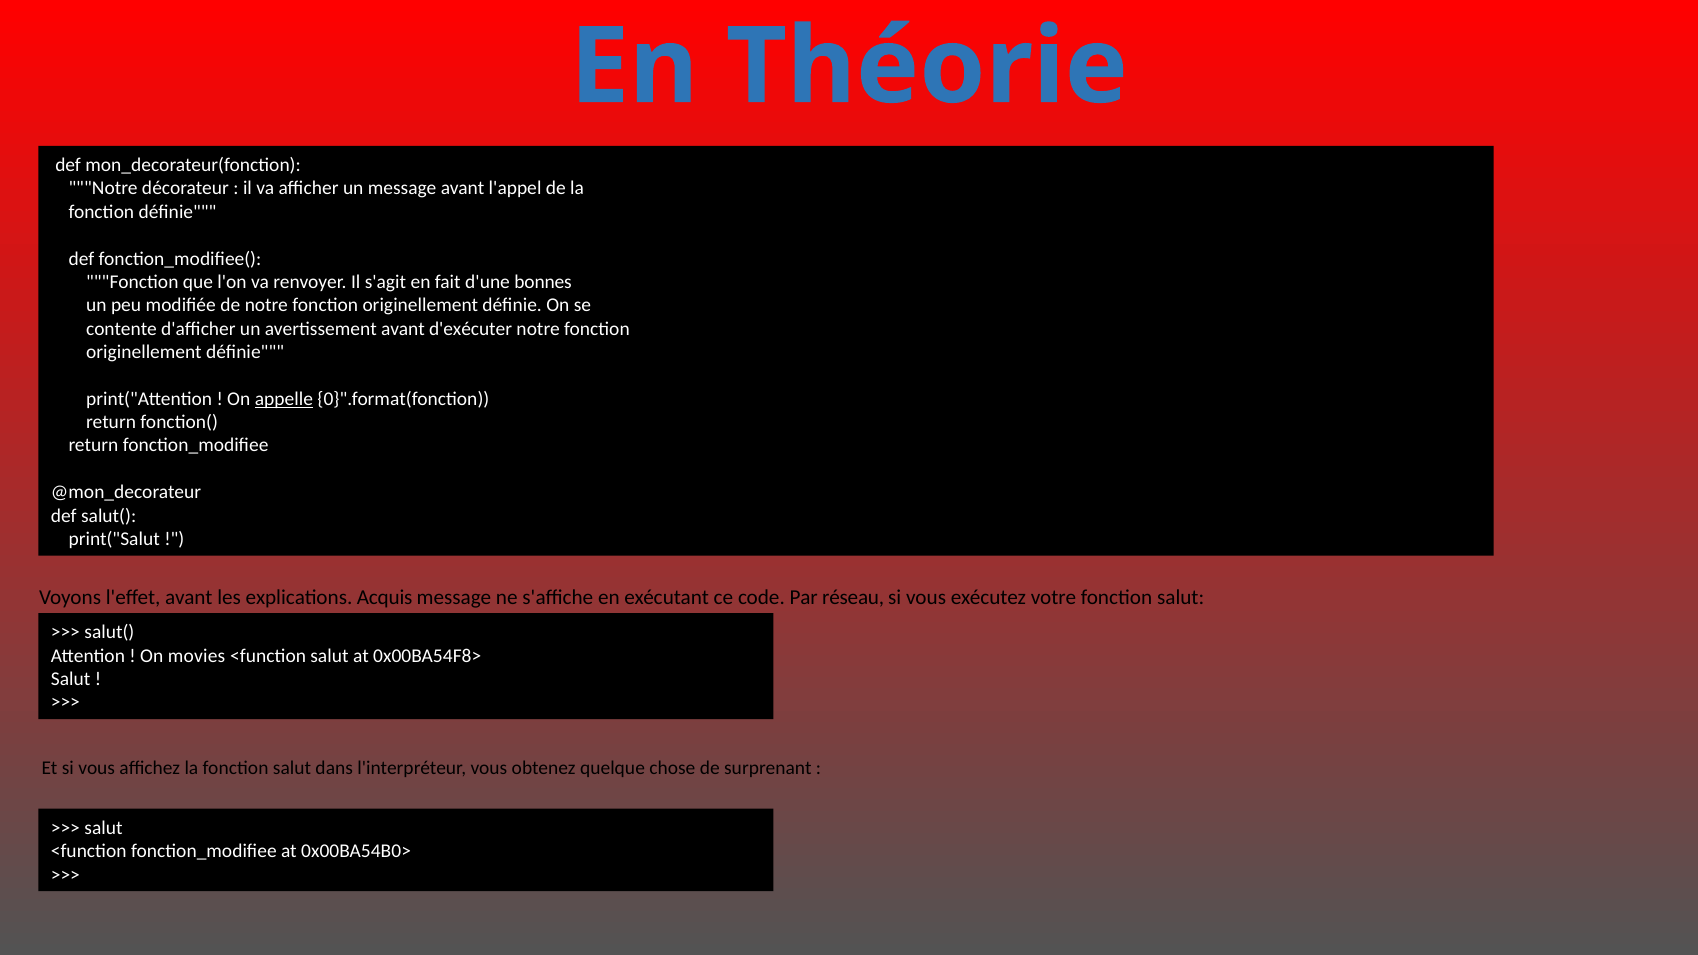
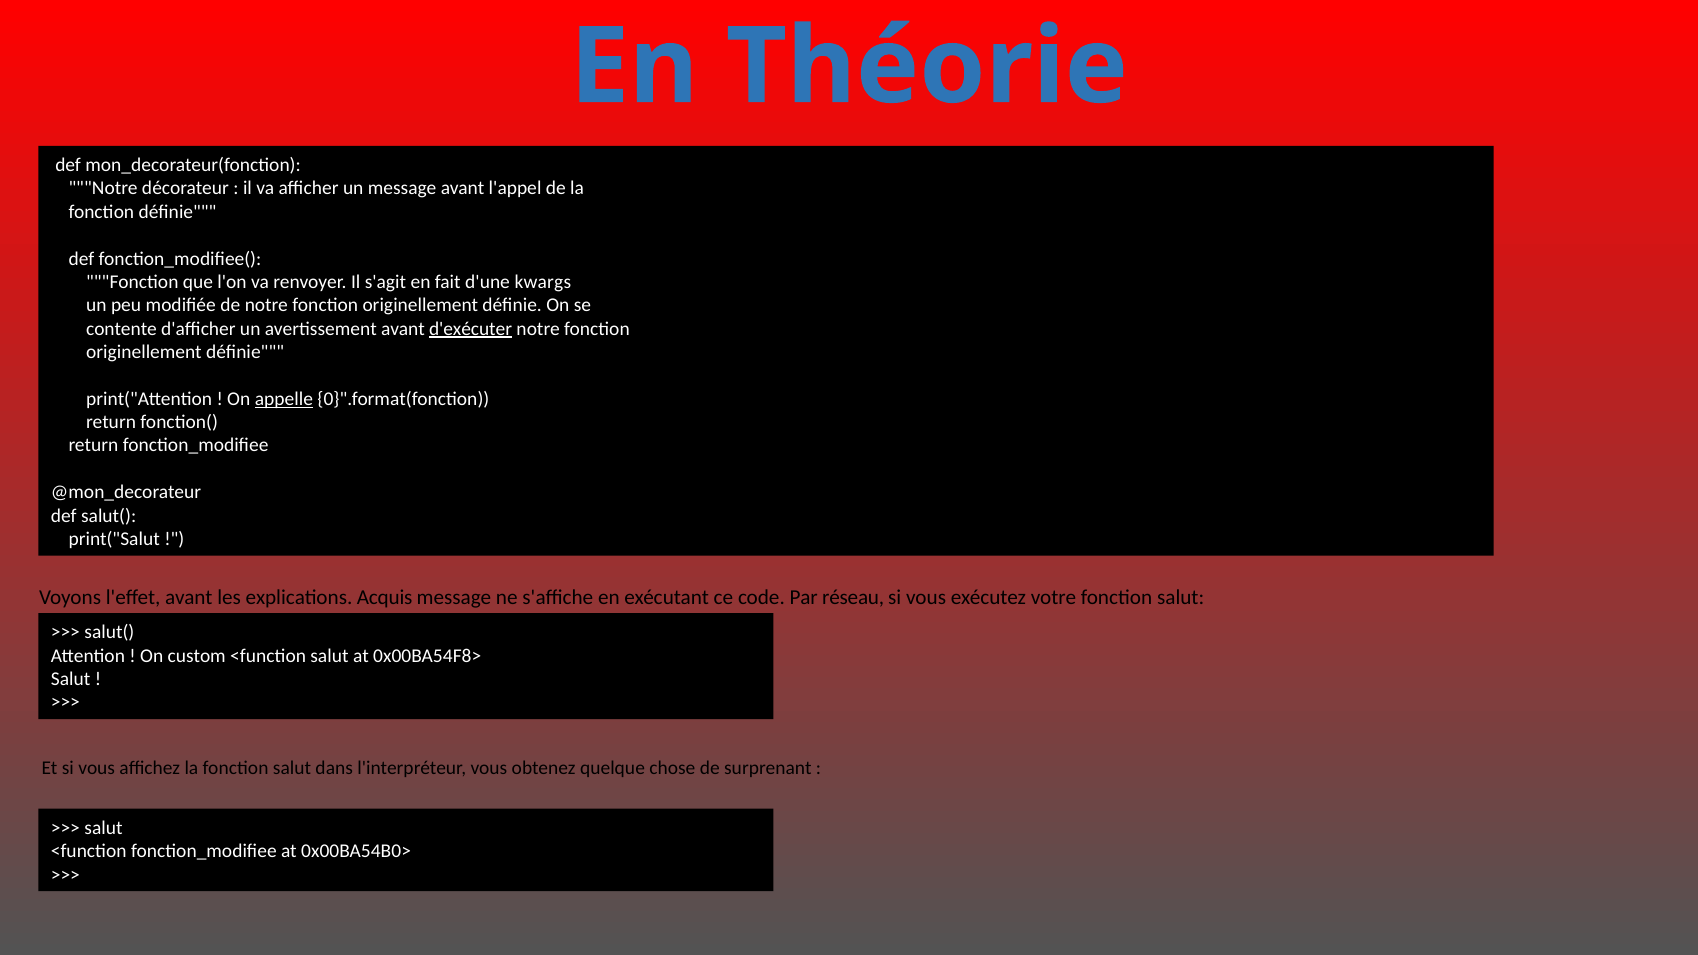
bonnes: bonnes -> kwargs
d'exécuter underline: none -> present
movies: movies -> custom
